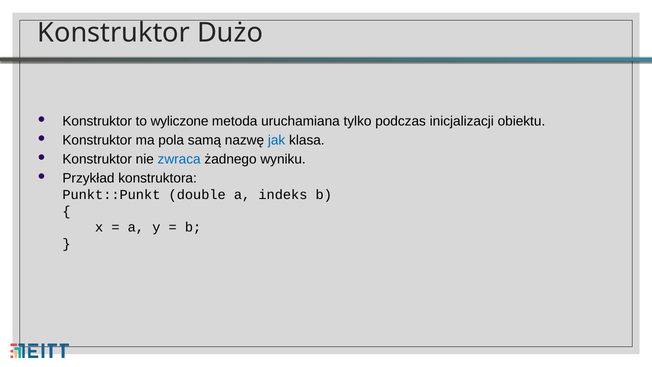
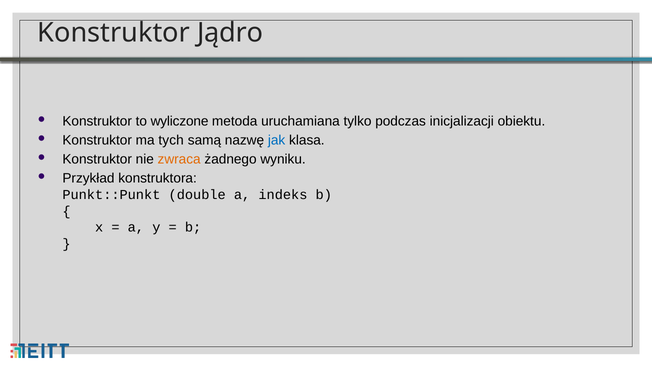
Dużo: Dużo -> Jądro
pola: pola -> tych
zwraca colour: blue -> orange
